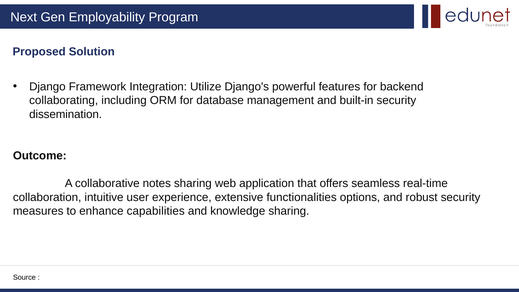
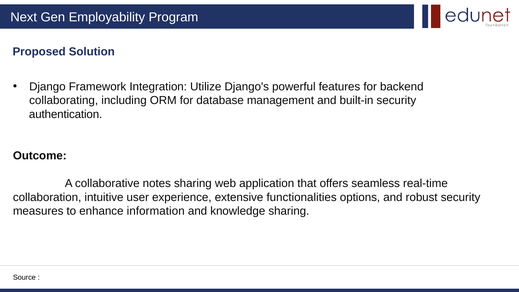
dissemination: dissemination -> authentication
capabilities: capabilities -> information
